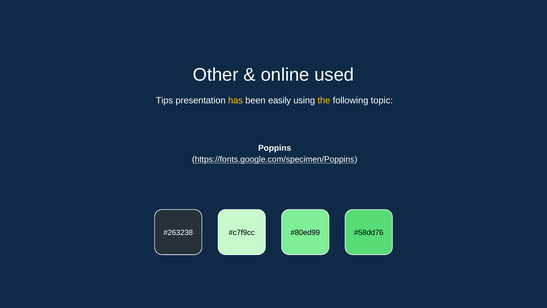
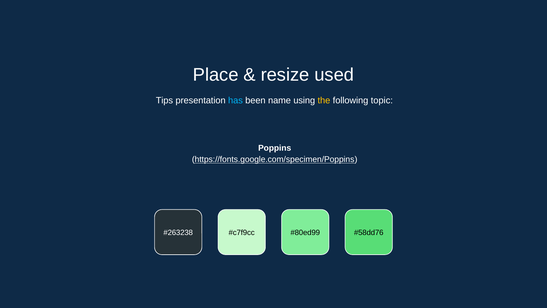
Other: Other -> Place
online: online -> resize
has colour: yellow -> light blue
easily: easily -> name
